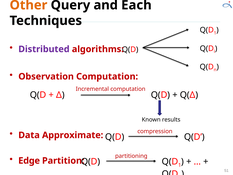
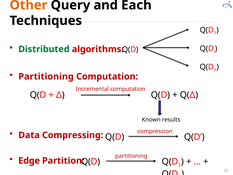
Distributed colour: purple -> green
Observation at (46, 76): Observation -> Partitioning
Approximate: Approximate -> Compressing
